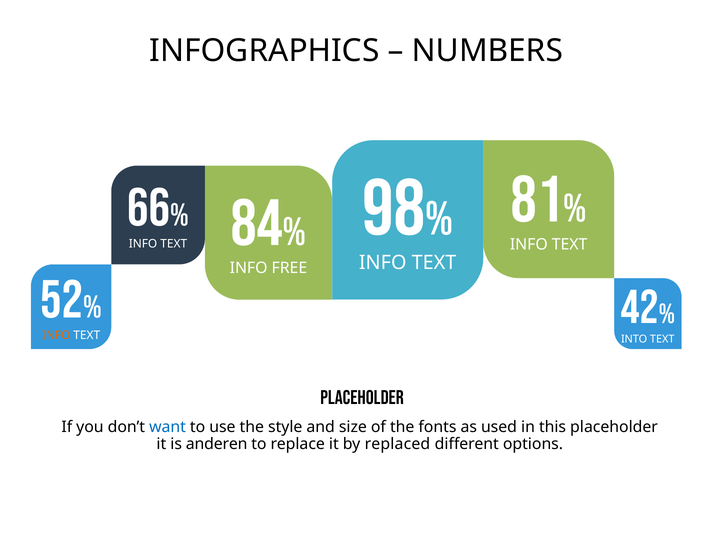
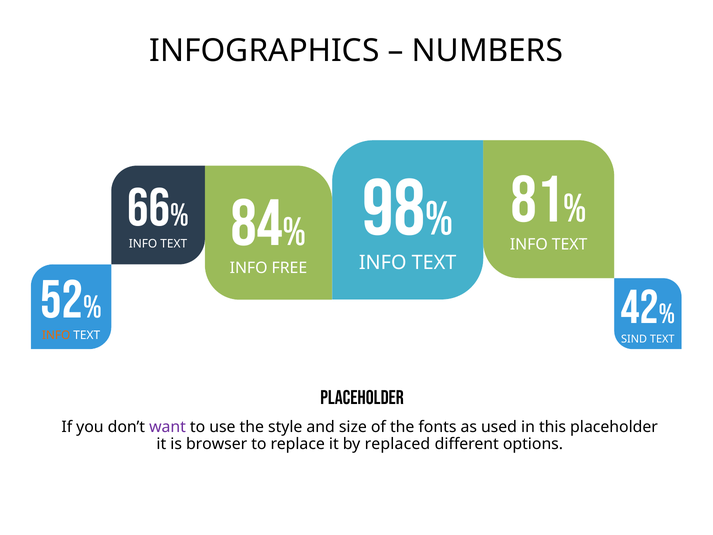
INTO: INTO -> SIND
want colour: blue -> purple
anderen: anderen -> browser
